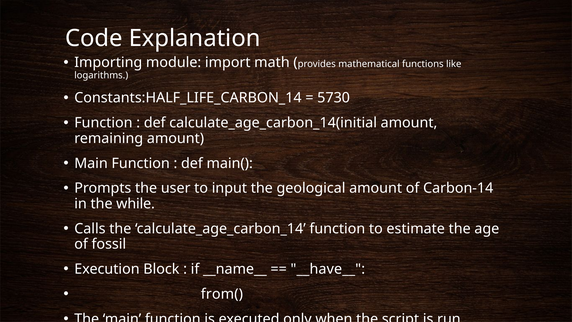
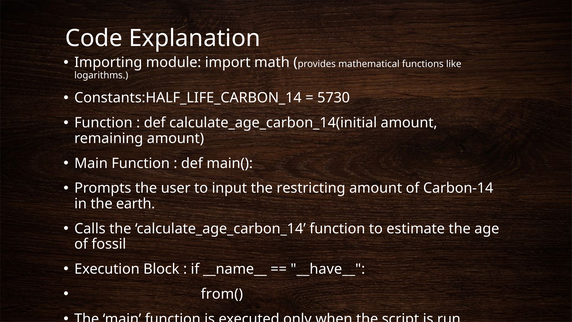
geological: geological -> restricting
while: while -> earth
